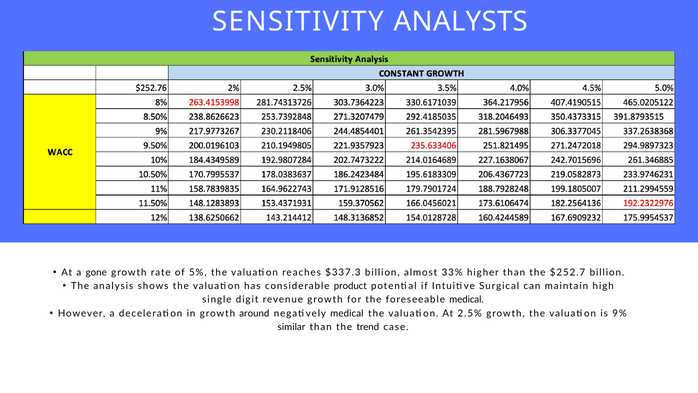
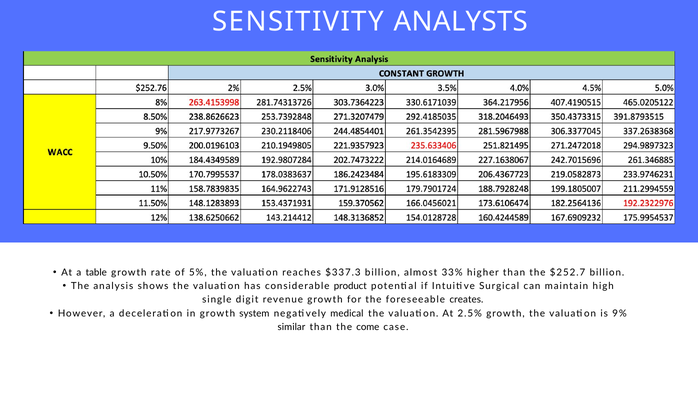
gone: gone -> table
foreseeable medical: medical -> creates
around: around -> system
trend: trend -> come
